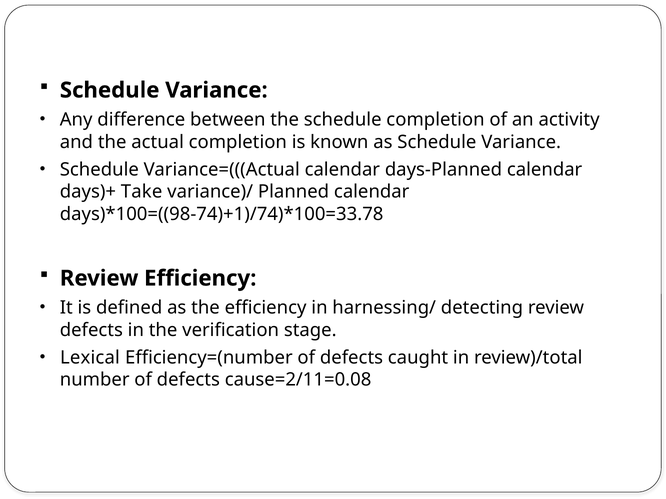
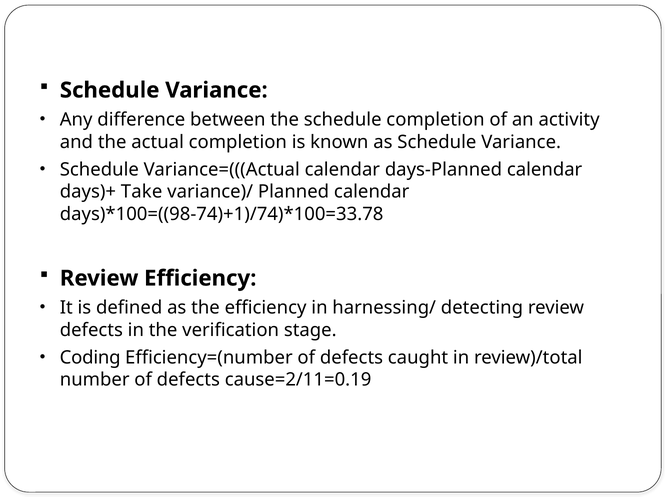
Lexical: Lexical -> Coding
cause=2/11=0.08: cause=2/11=0.08 -> cause=2/11=0.19
